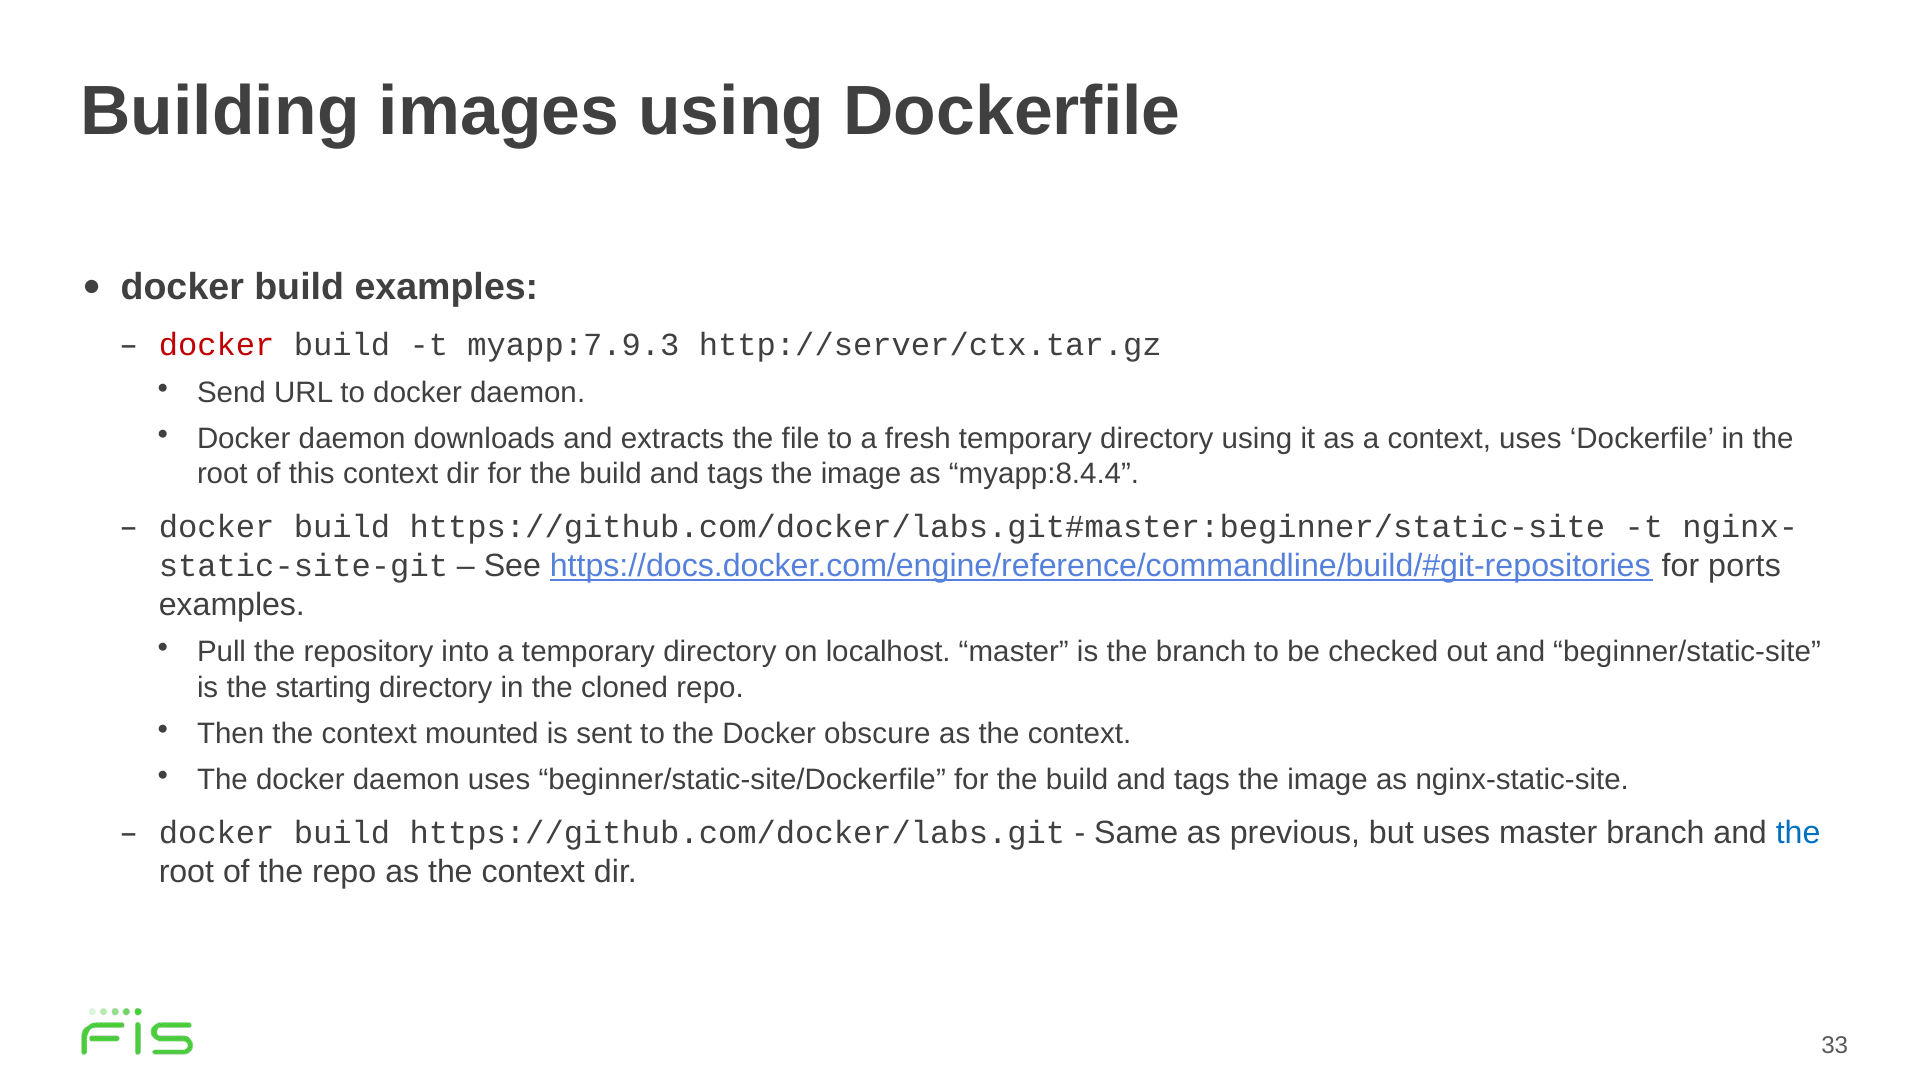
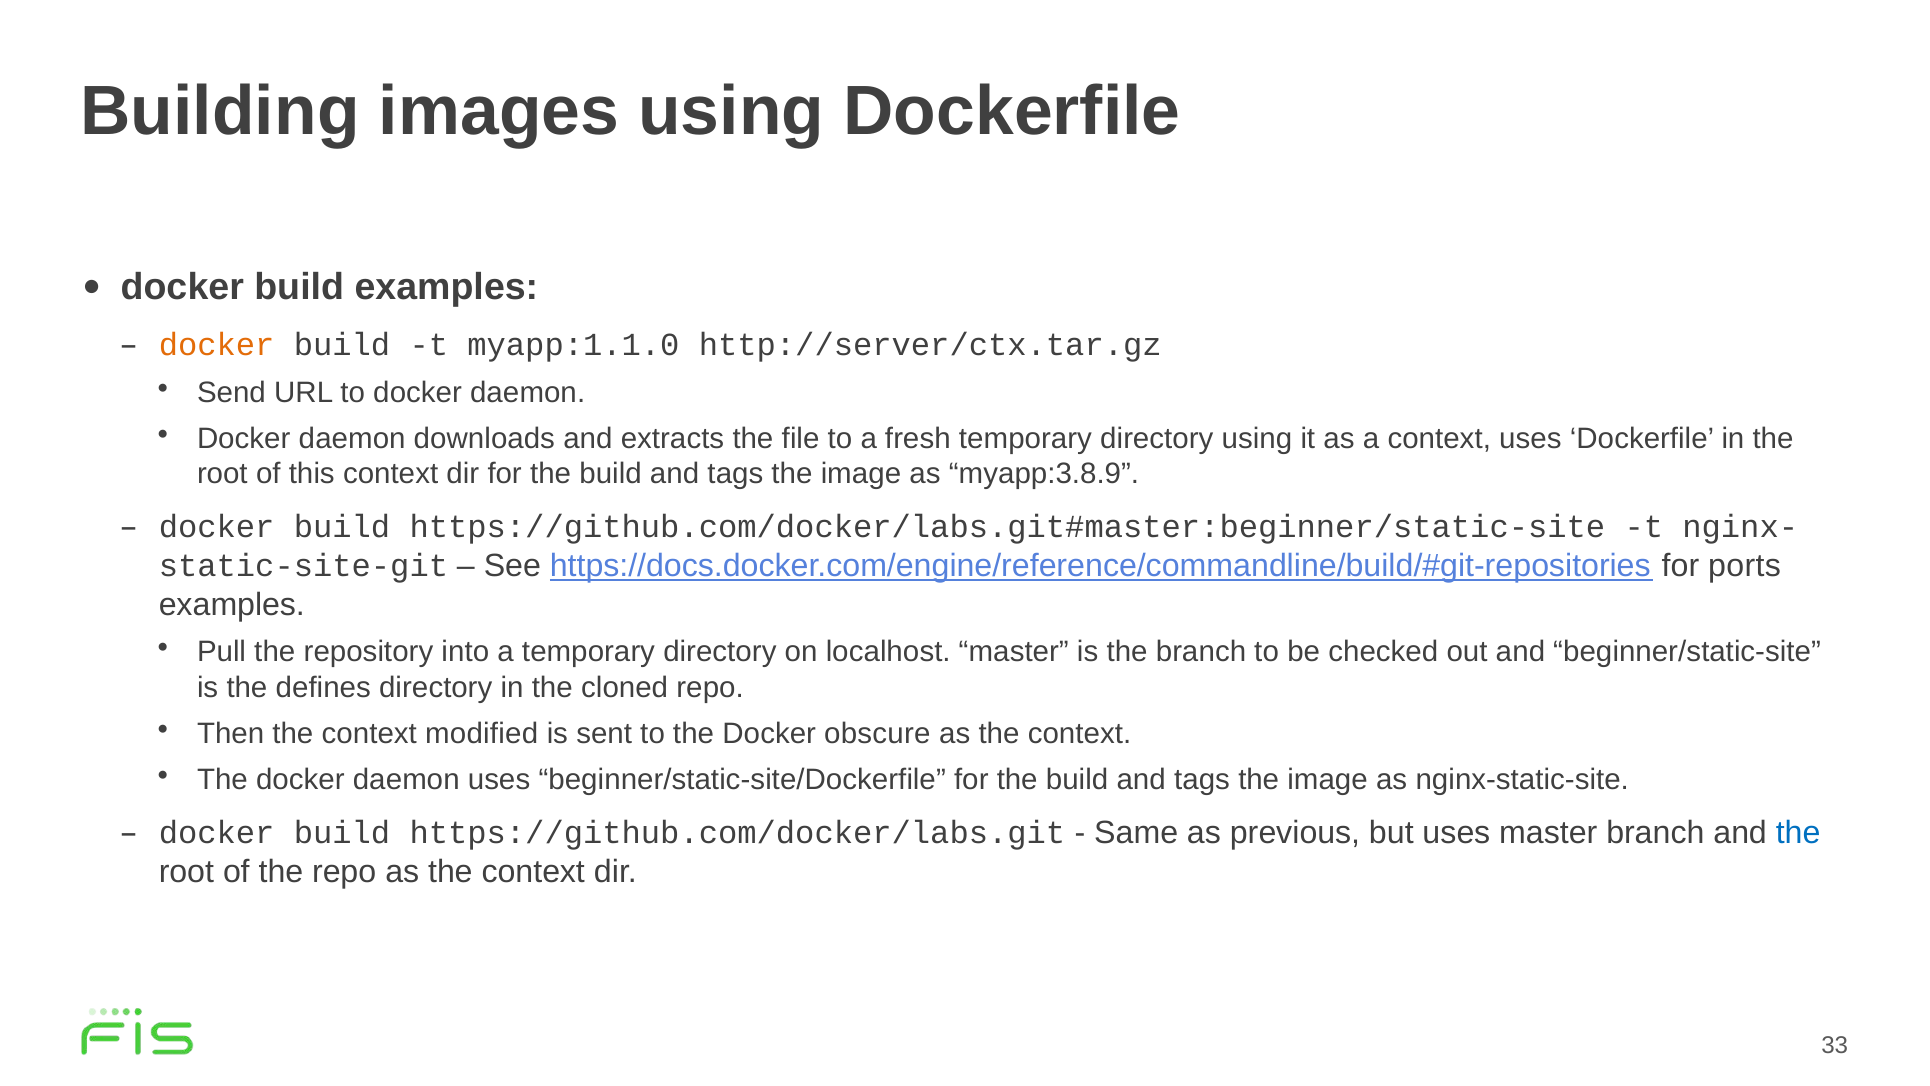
docker at (217, 345) colour: red -> orange
myapp:7.9.3: myapp:7.9.3 -> myapp:1.1.0
myapp:8.4.4: myapp:8.4.4 -> myapp:3.8.9
starting: starting -> defines
mounted: mounted -> modified
